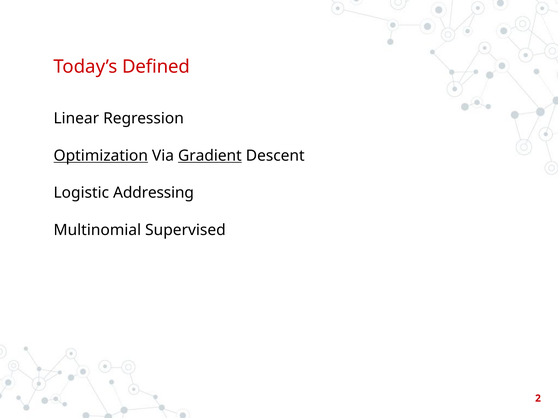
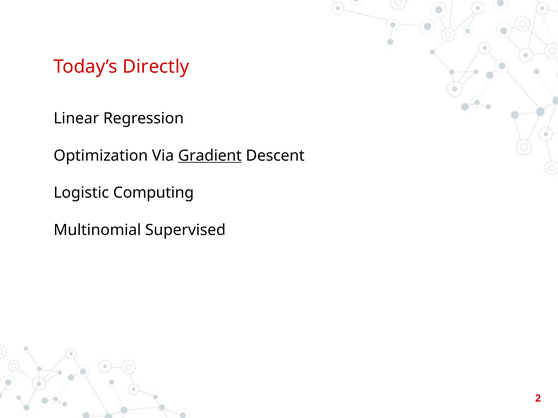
Defined: Defined -> Directly
Optimization underline: present -> none
Addressing: Addressing -> Computing
